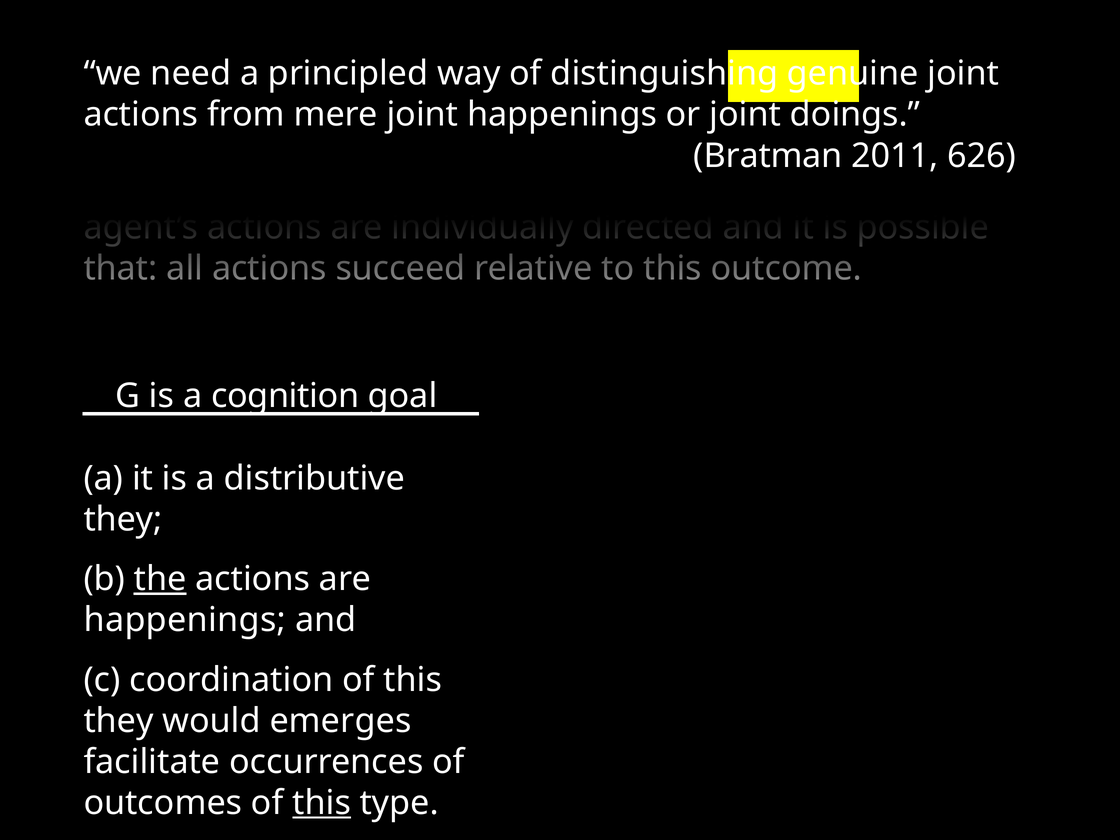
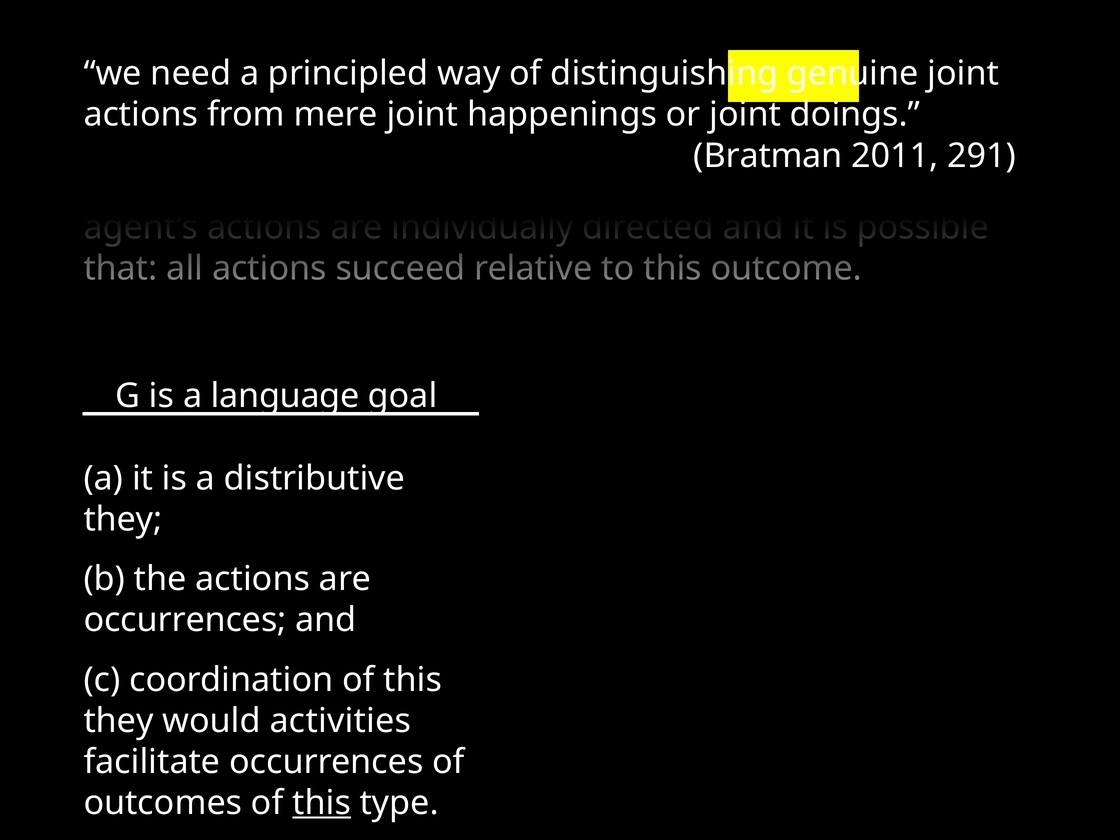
626: 626 -> 291
cognition: cognition -> language
the underline: present -> none
happenings at (185, 620): happenings -> occurrences
emerges: emerges -> activities
